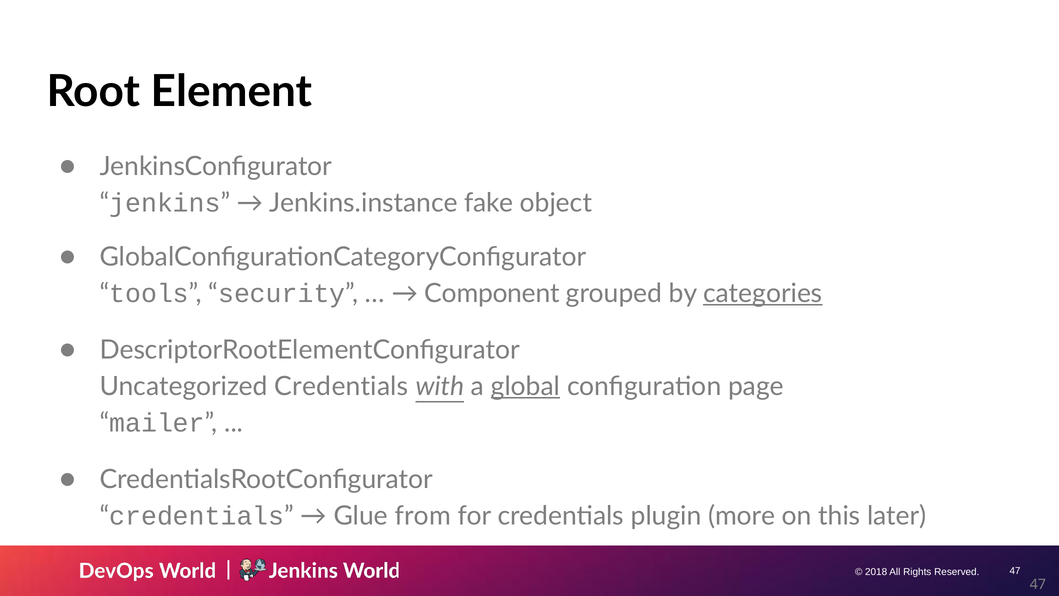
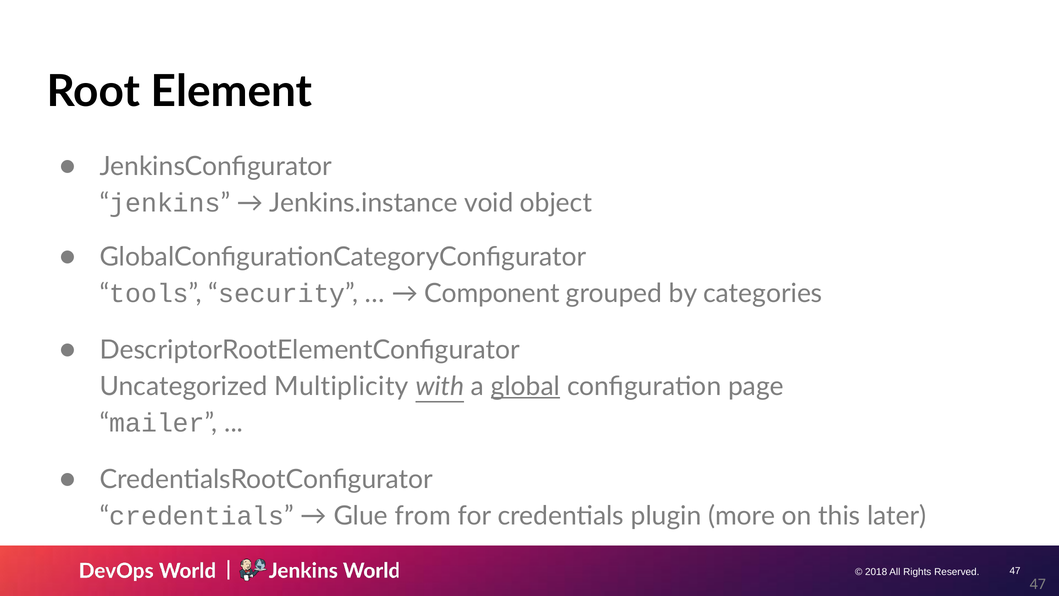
fake: fake -> void
categories underline: present -> none
Uncategorized Credentials: Credentials -> Multiplicity
